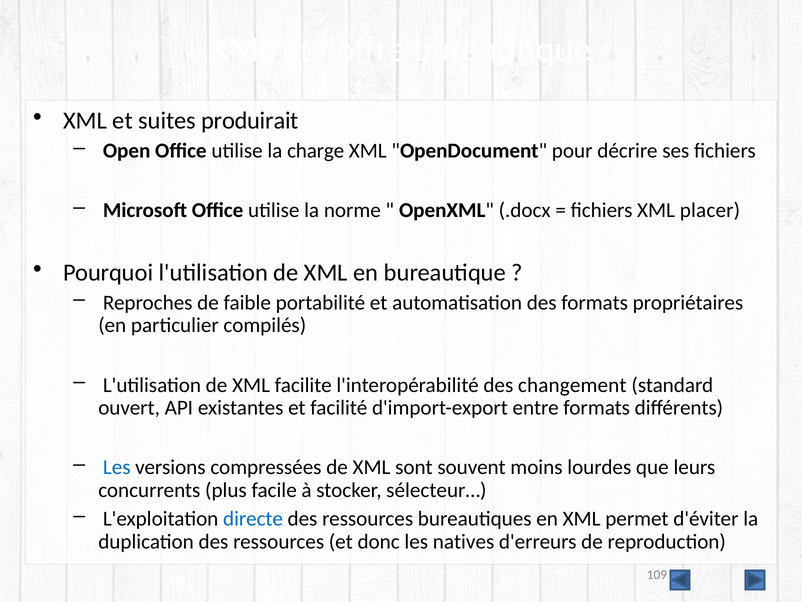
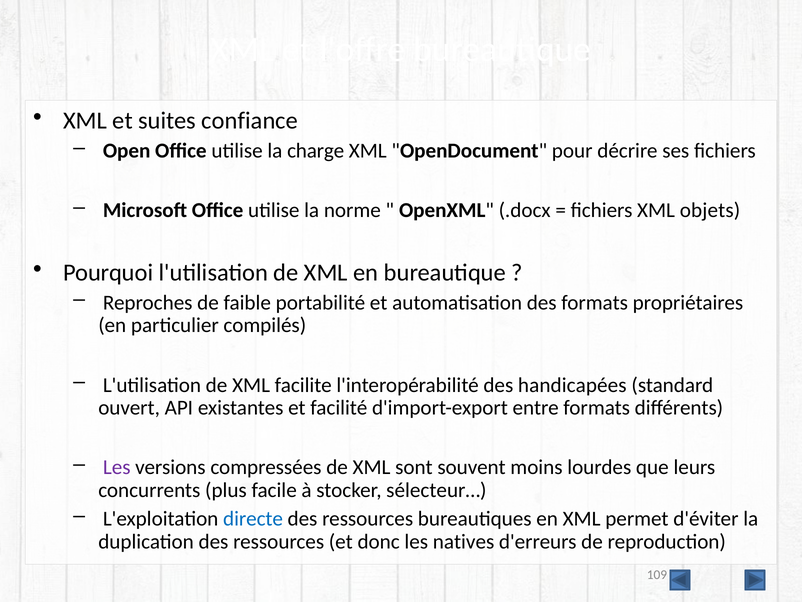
produirait: produirait -> confiance
placer: placer -> objets
changement: changement -> handicapées
Les at (117, 467) colour: blue -> purple
